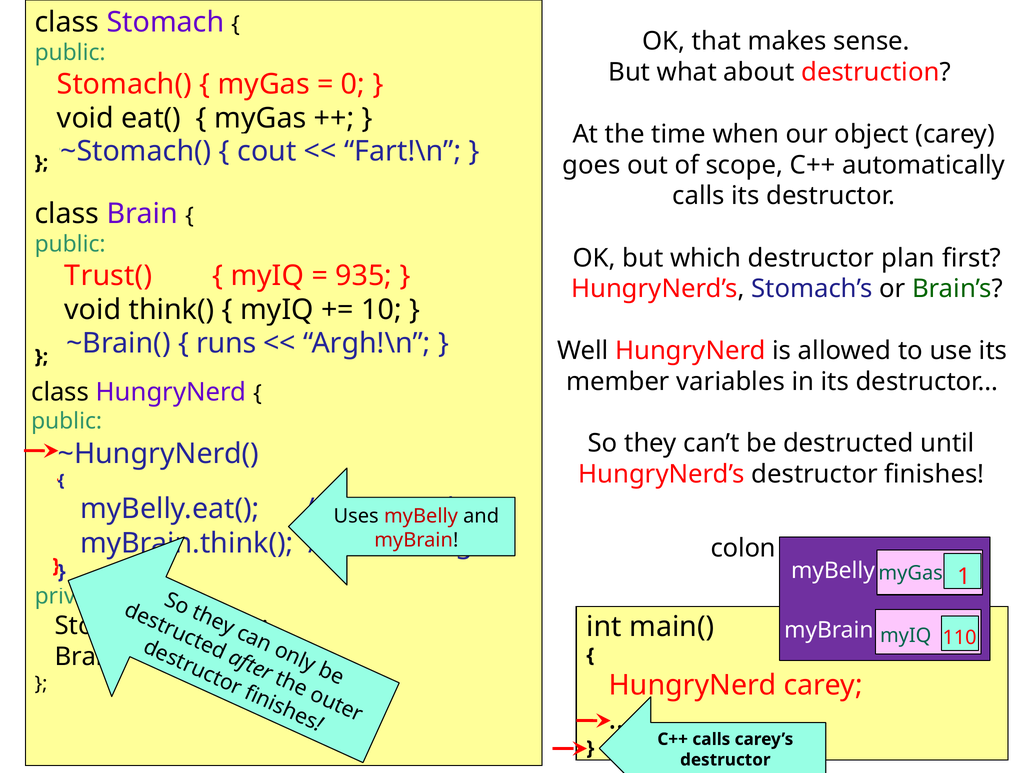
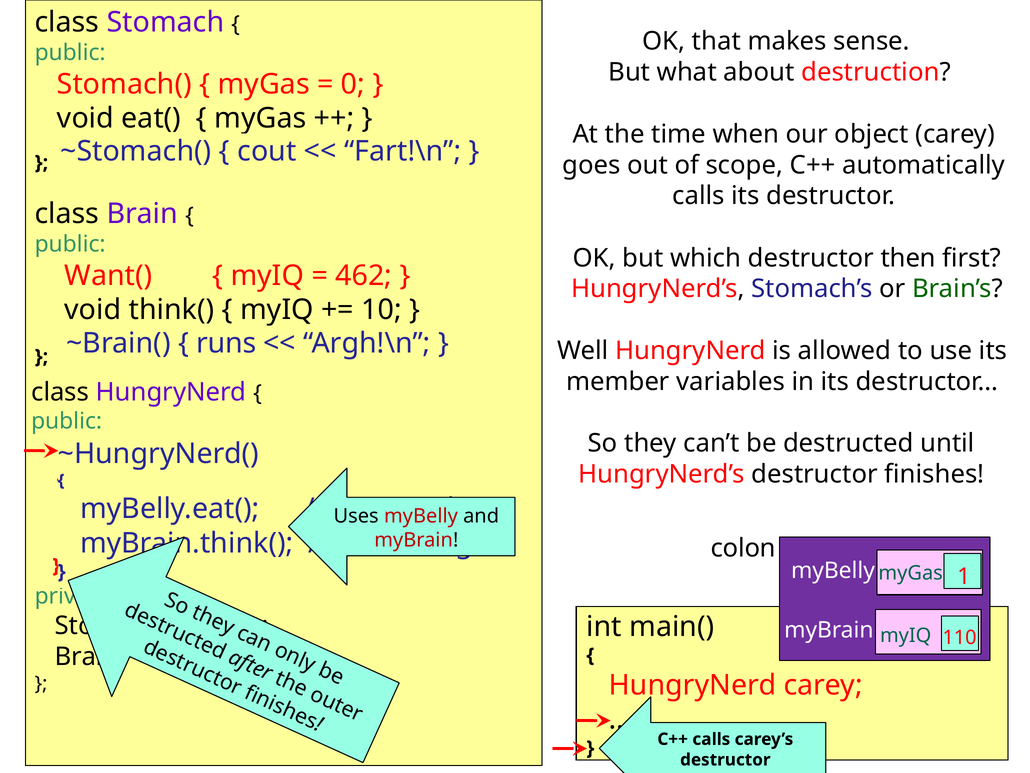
plan: plan -> then
Trust(: Trust( -> Want(
935: 935 -> 462
